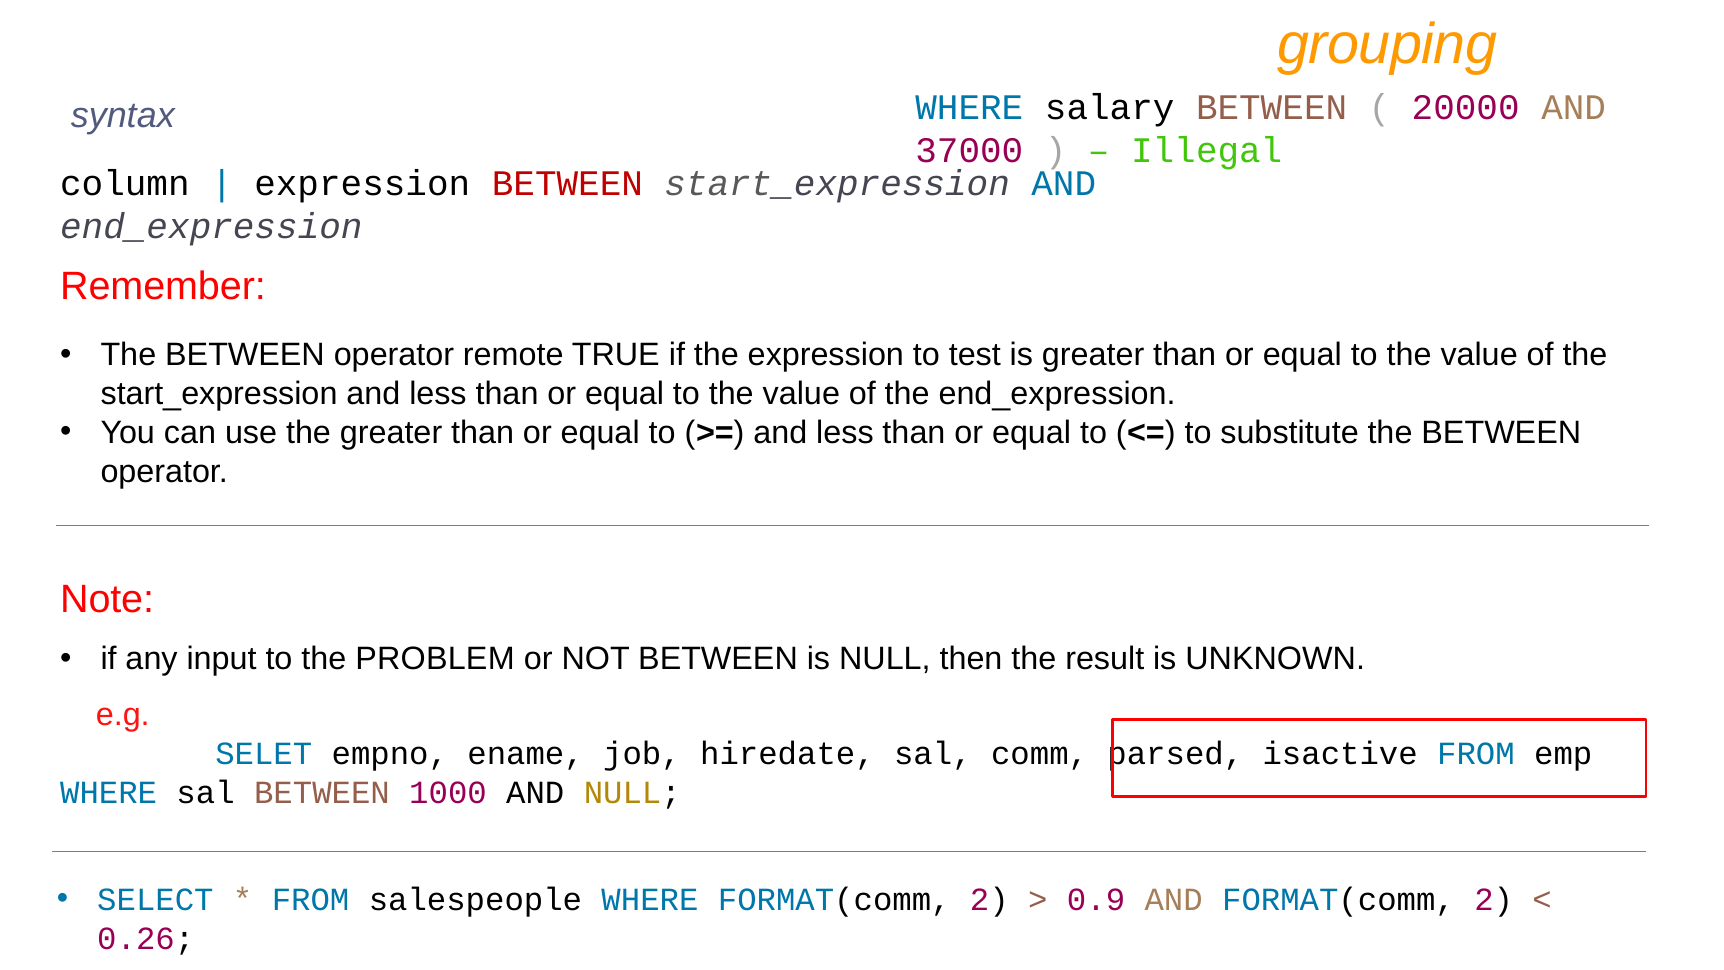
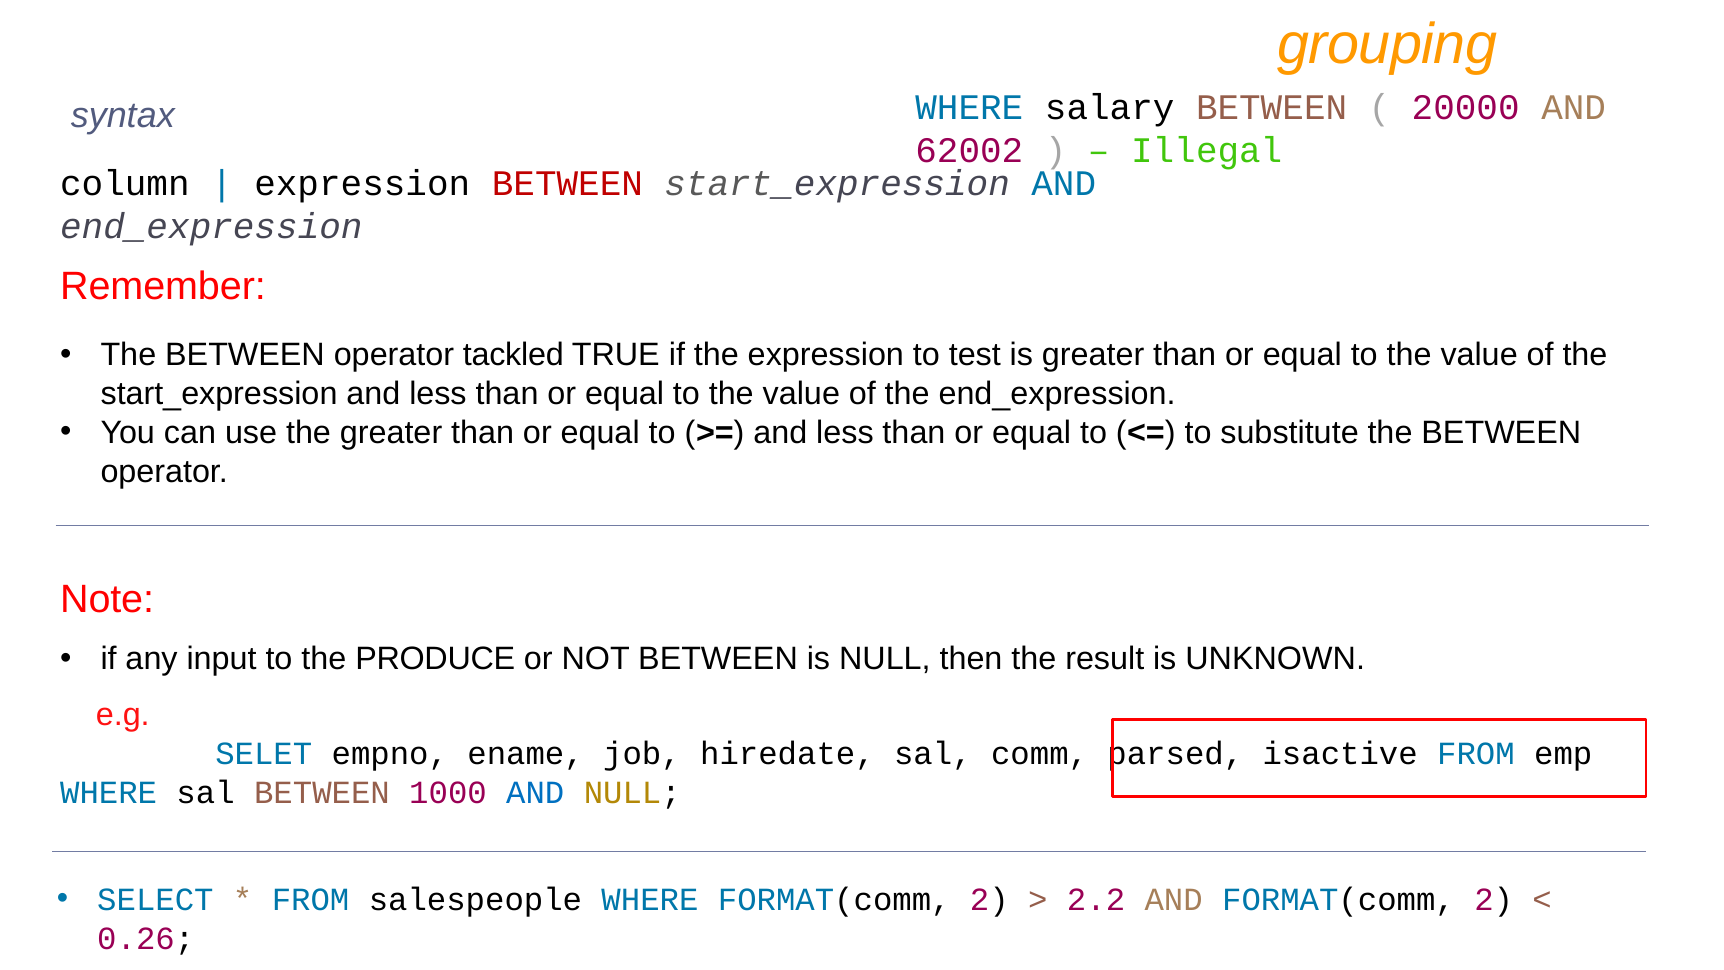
37000: 37000 -> 62002
remote: remote -> tackled
PROBLEM: PROBLEM -> PRODUCE
AND at (535, 793) colour: black -> blue
0.9: 0.9 -> 2.2
